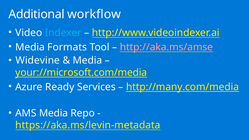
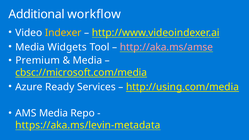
Indexer colour: light blue -> yellow
Formats: Formats -> Widgets
Widevine: Widevine -> Premium
your://microsoft.com/media: your://microsoft.com/media -> cbsc://microsoft.com/media
http://many.com/media: http://many.com/media -> http://using.com/media
